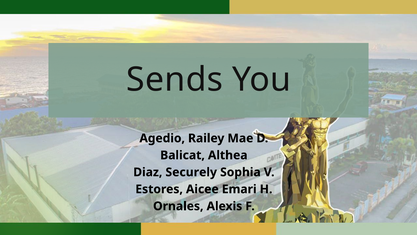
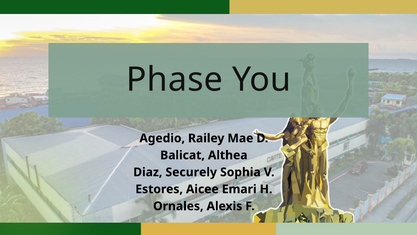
Sends: Sends -> Phase
